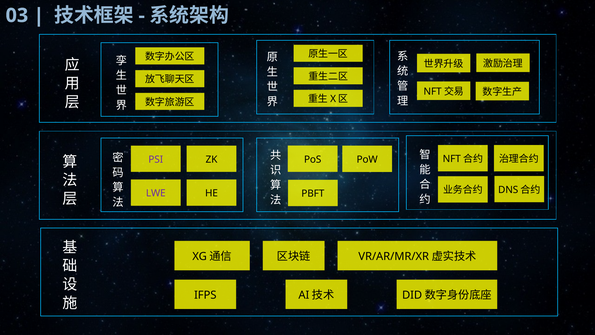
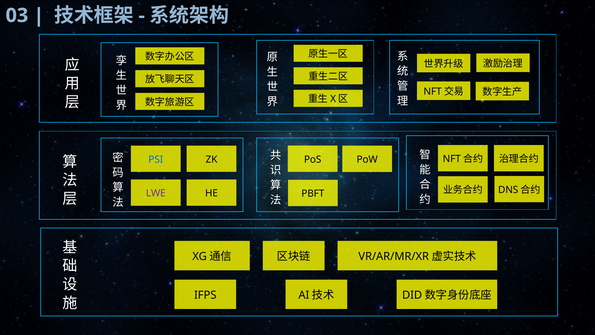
PSI colour: purple -> blue
